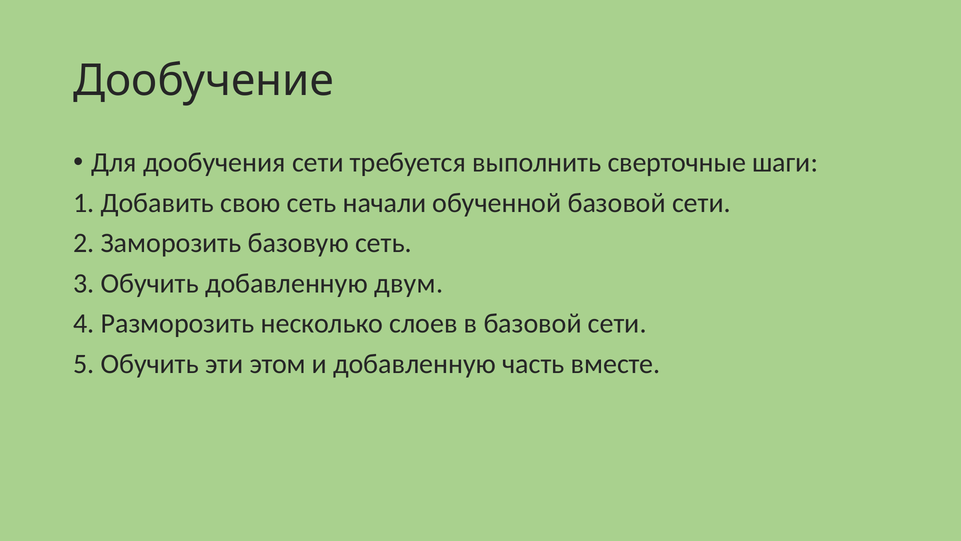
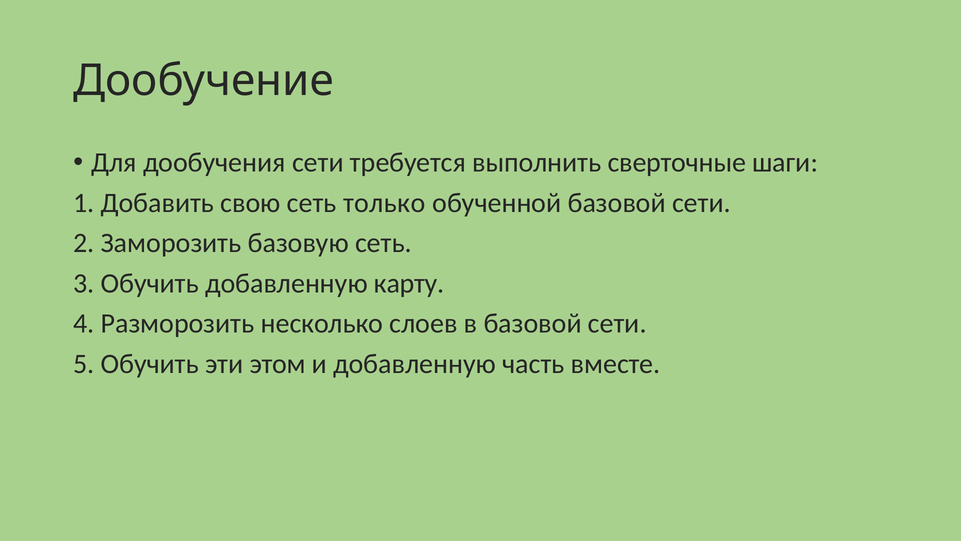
начали: начали -> только
двум: двум -> карту
